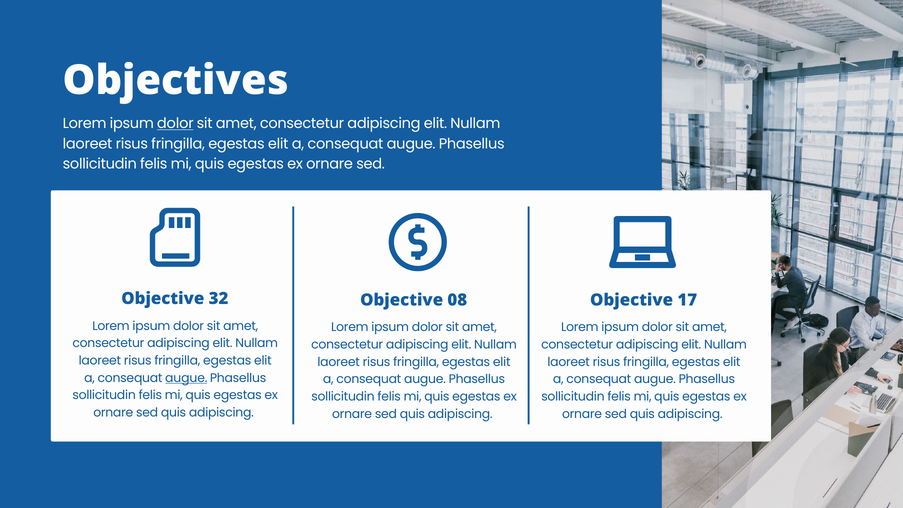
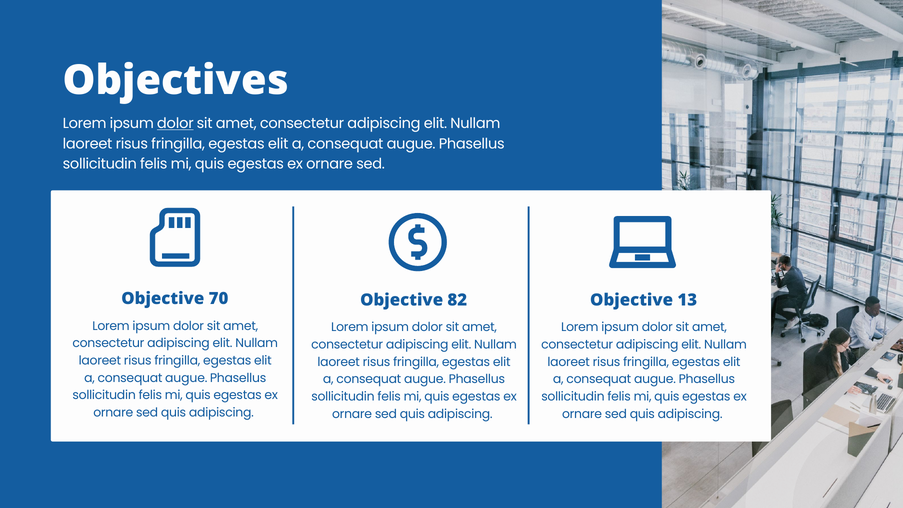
32: 32 -> 70
08: 08 -> 82
17: 17 -> 13
augue at (186, 378) underline: present -> none
